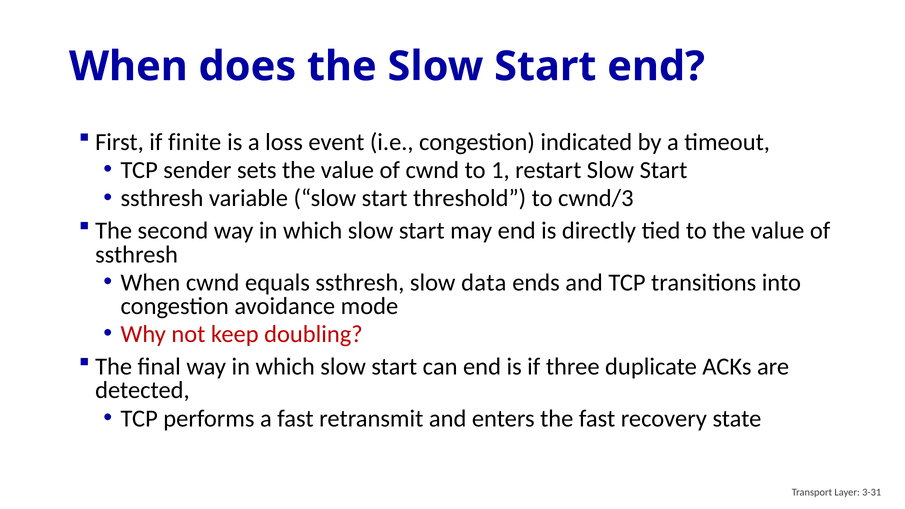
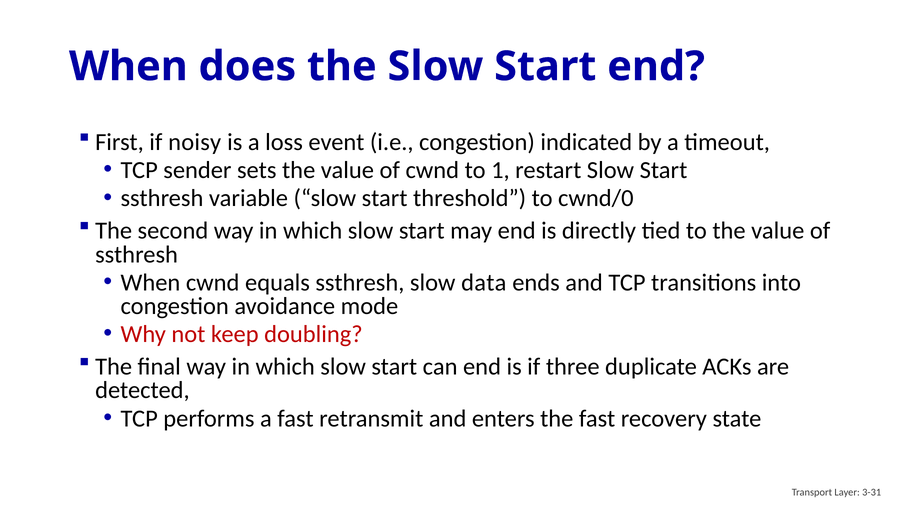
finite: finite -> noisy
cwnd/3: cwnd/3 -> cwnd/0
